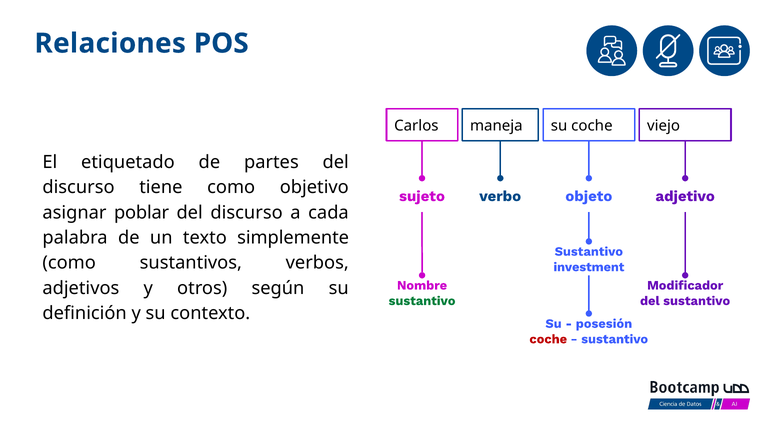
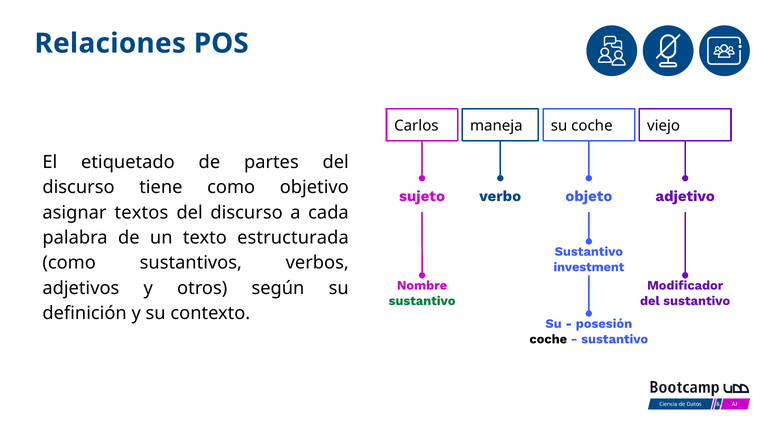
poblar: poblar -> textos
simplemente: simplemente -> estructurada
coche at (548, 339) colour: red -> black
